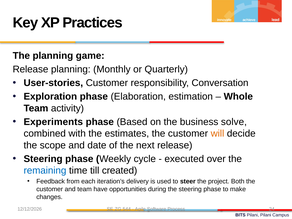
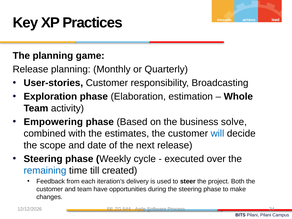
Conversation: Conversation -> Broadcasting
Experiments: Experiments -> Empowering
will colour: orange -> blue
